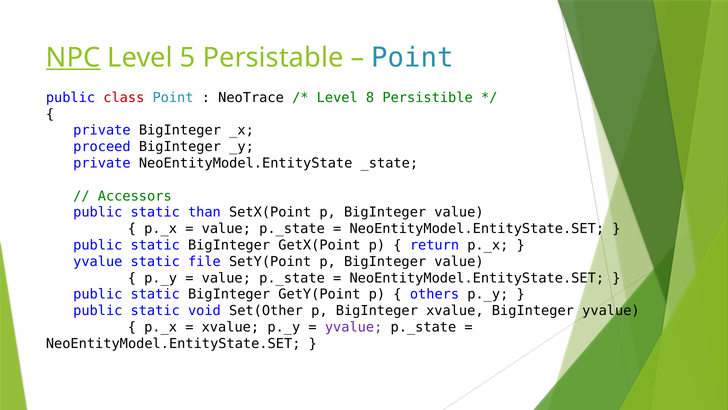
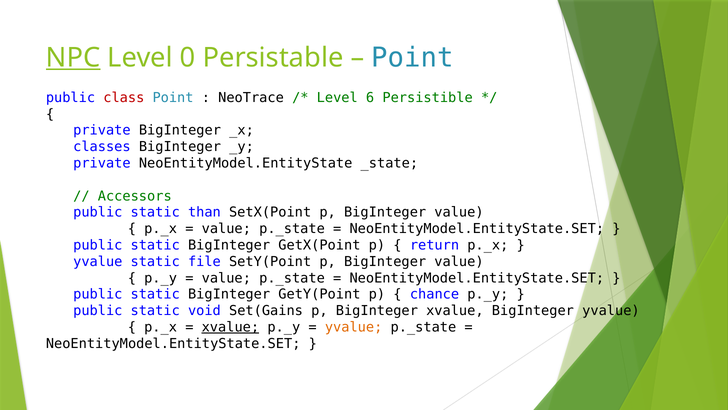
5: 5 -> 0
8: 8 -> 6
proceed: proceed -> classes
others: others -> chance
Set(Other: Set(Other -> Set(Gains
xvalue at (230, 327) underline: none -> present
yvalue at (354, 327) colour: purple -> orange
